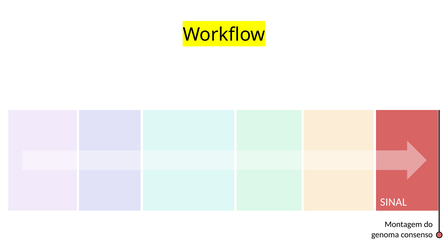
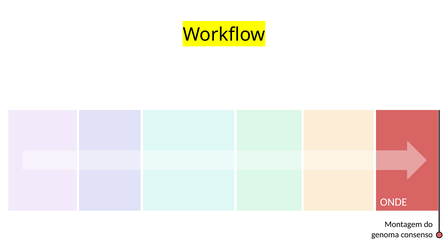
SINAL: SINAL -> ONDE
